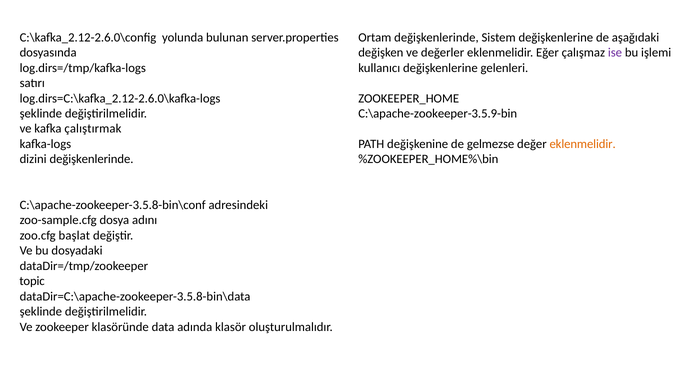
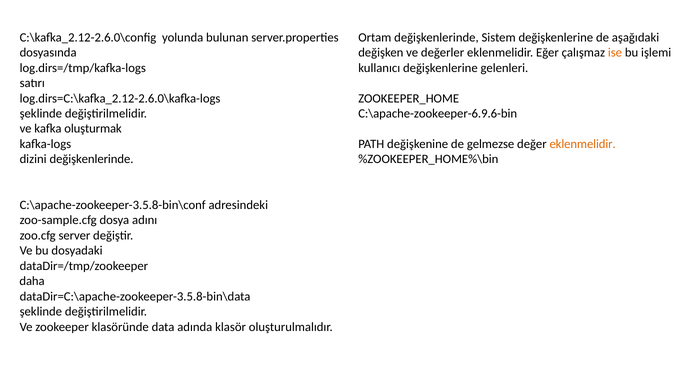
ise colour: purple -> orange
C:\apache-zookeeper-3.5.9-bin: C:\apache-zookeeper-3.5.9-bin -> C:\apache-zookeeper-6.9.6-bin
çalıştırmak: çalıştırmak -> oluşturmak
başlat: başlat -> server
topic: topic -> daha
